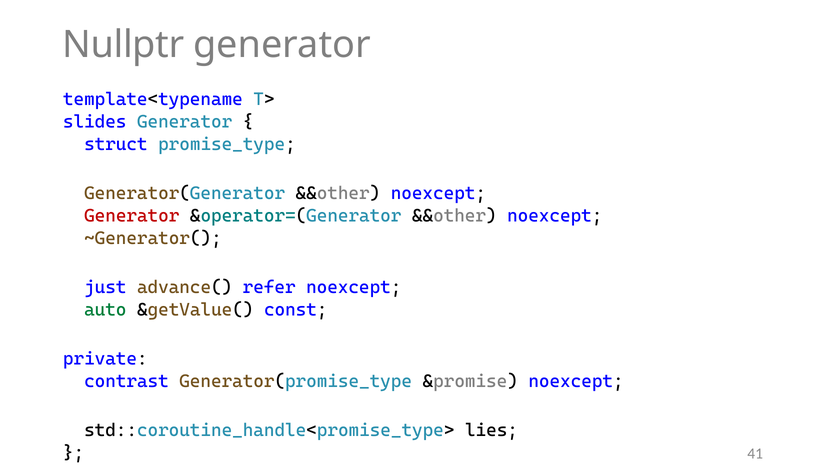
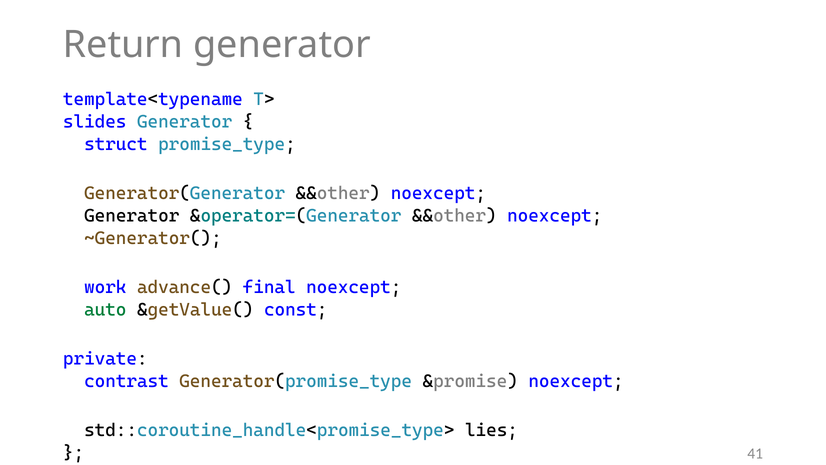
Nullptr: Nullptr -> Return
Generator at (132, 216) colour: red -> black
just: just -> work
refer: refer -> final
